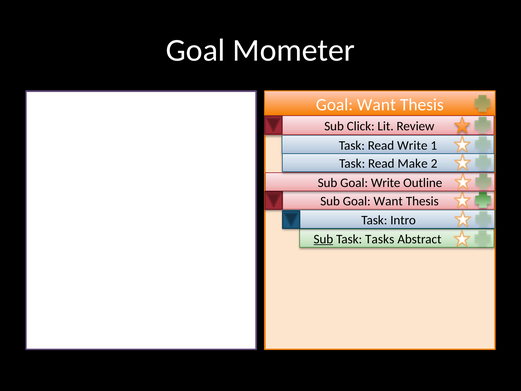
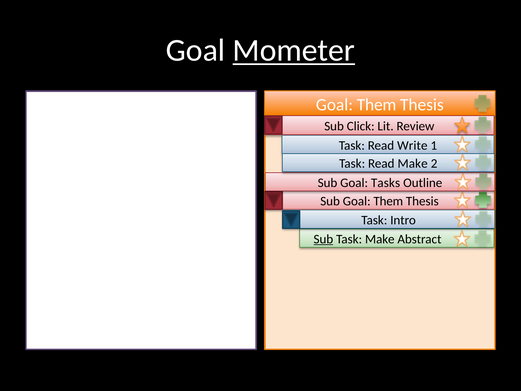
Mometer underline: none -> present
Want at (376, 105): Want -> Them
Goal Write: Write -> Tasks
Sub Goal Want: Want -> Them
Task Tasks: Tasks -> Make
